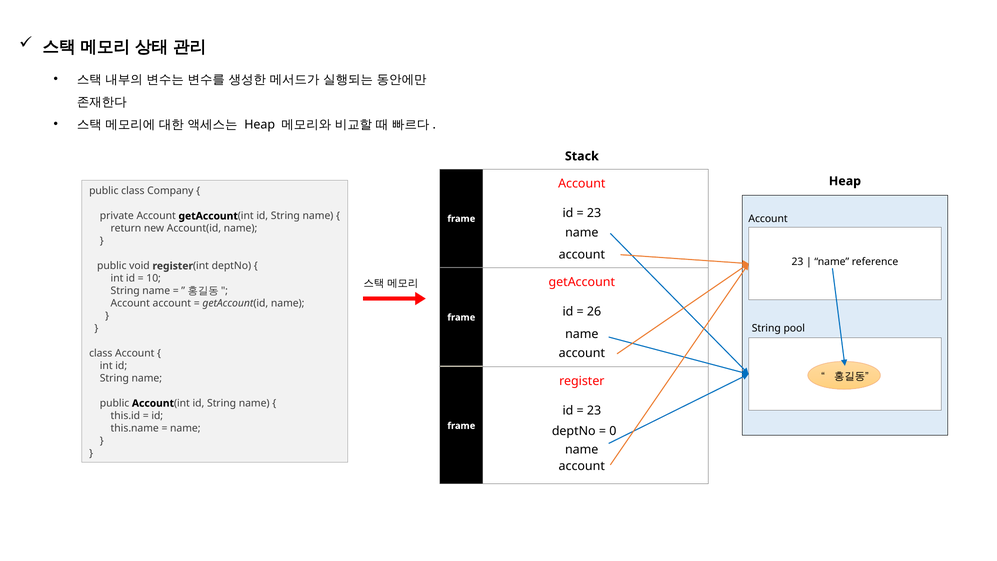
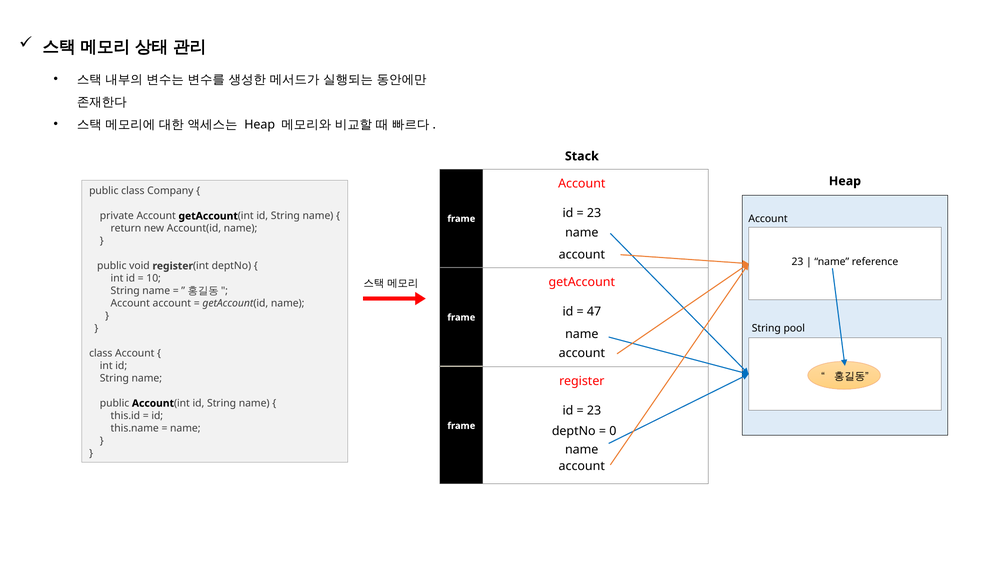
26: 26 -> 47
